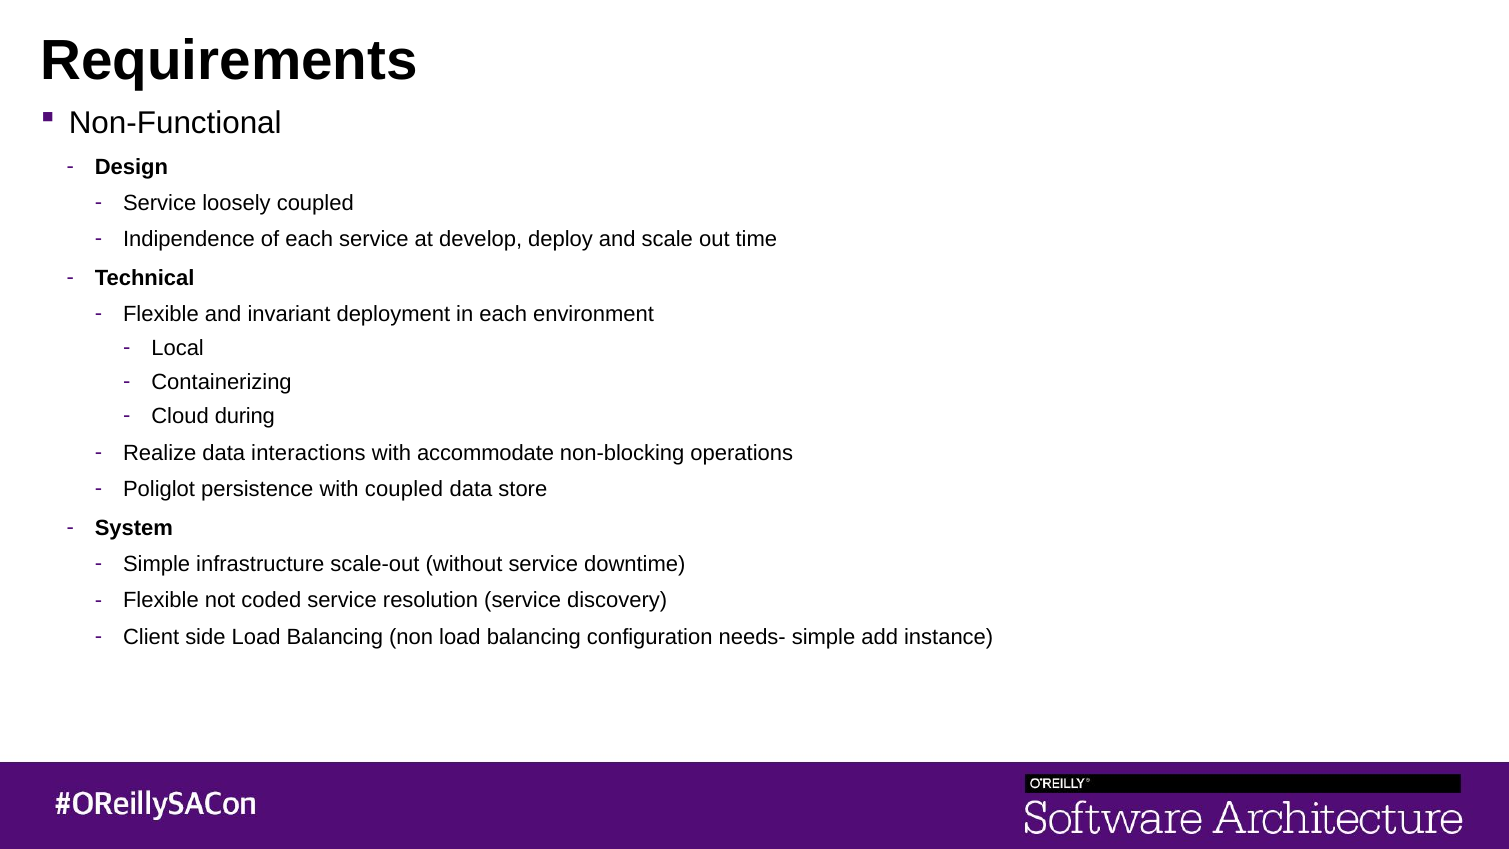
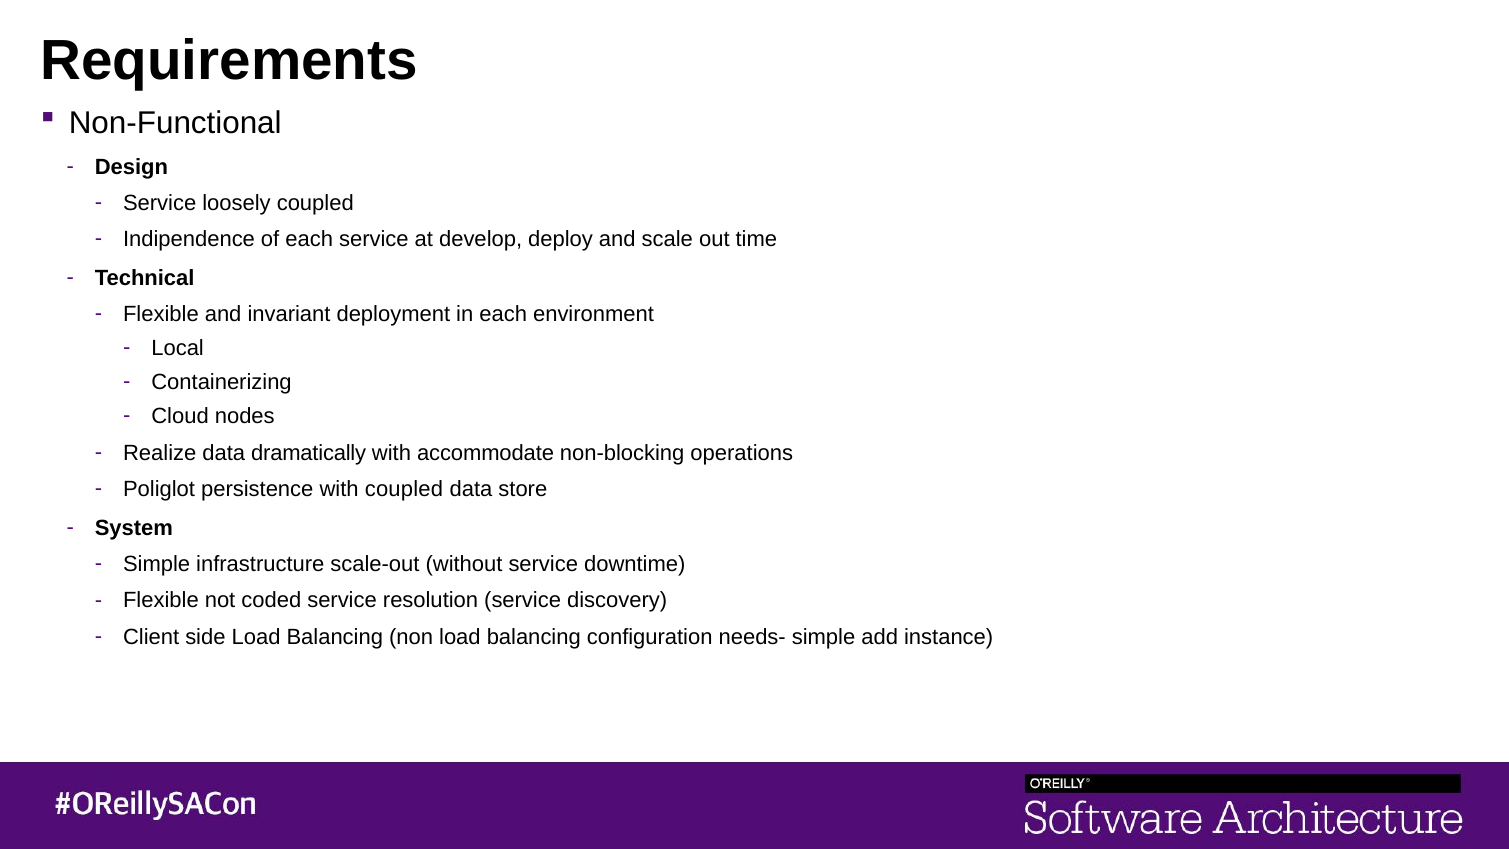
during: during -> nodes
interactions: interactions -> dramatically
